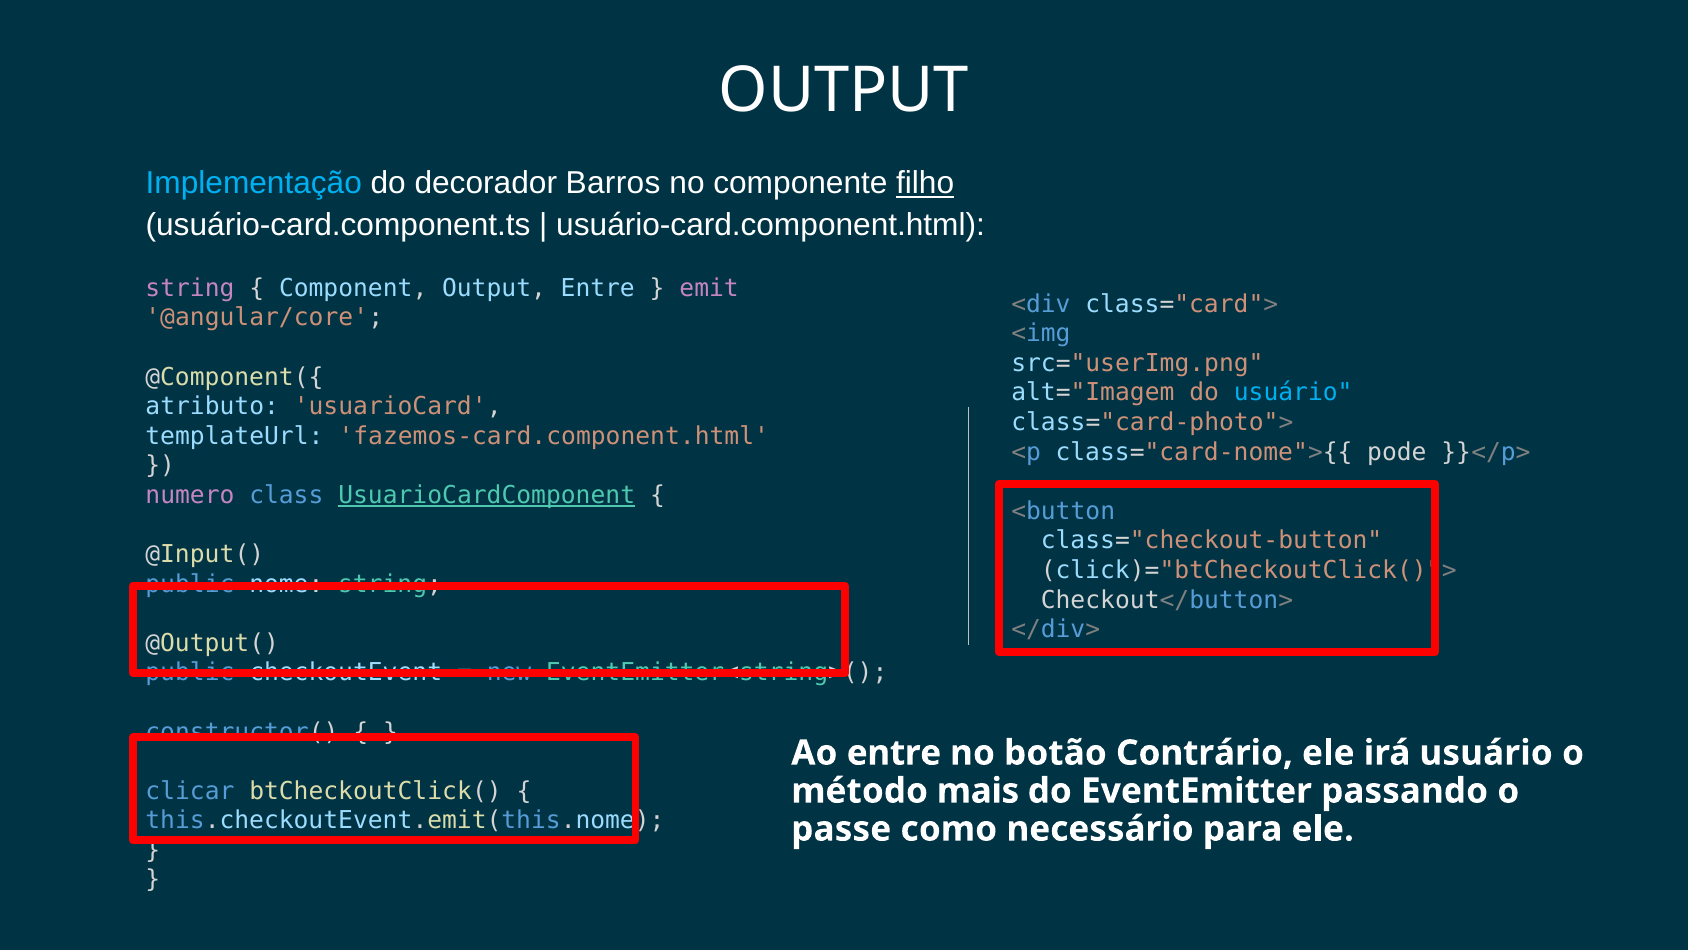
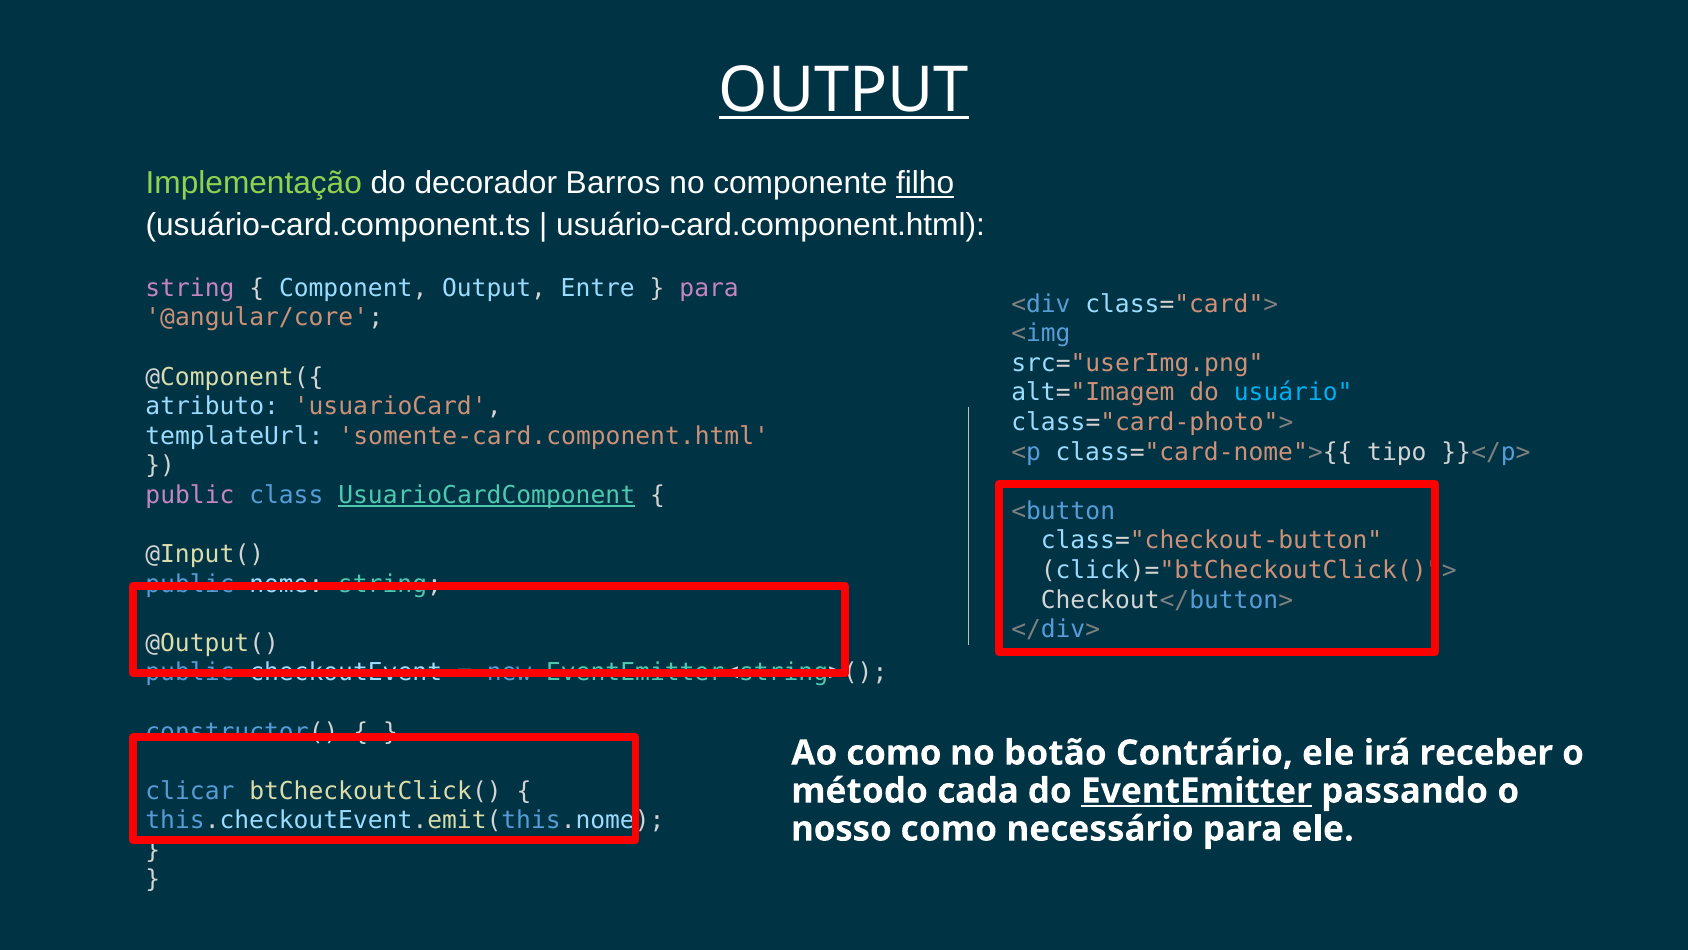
OUTPUT at (844, 90) underline: none -> present
Implementação colour: light blue -> light green
emit at (709, 288): emit -> para
fazemos-card.component.html: fazemos-card.component.html -> somente-card.component.html
pode: pode -> tipo
numero at (190, 495): numero -> public
Ao entre: entre -> como
irá usuário: usuário -> receber
mais: mais -> cada
EventEmitter underline: none -> present
passe: passe -> nosso
